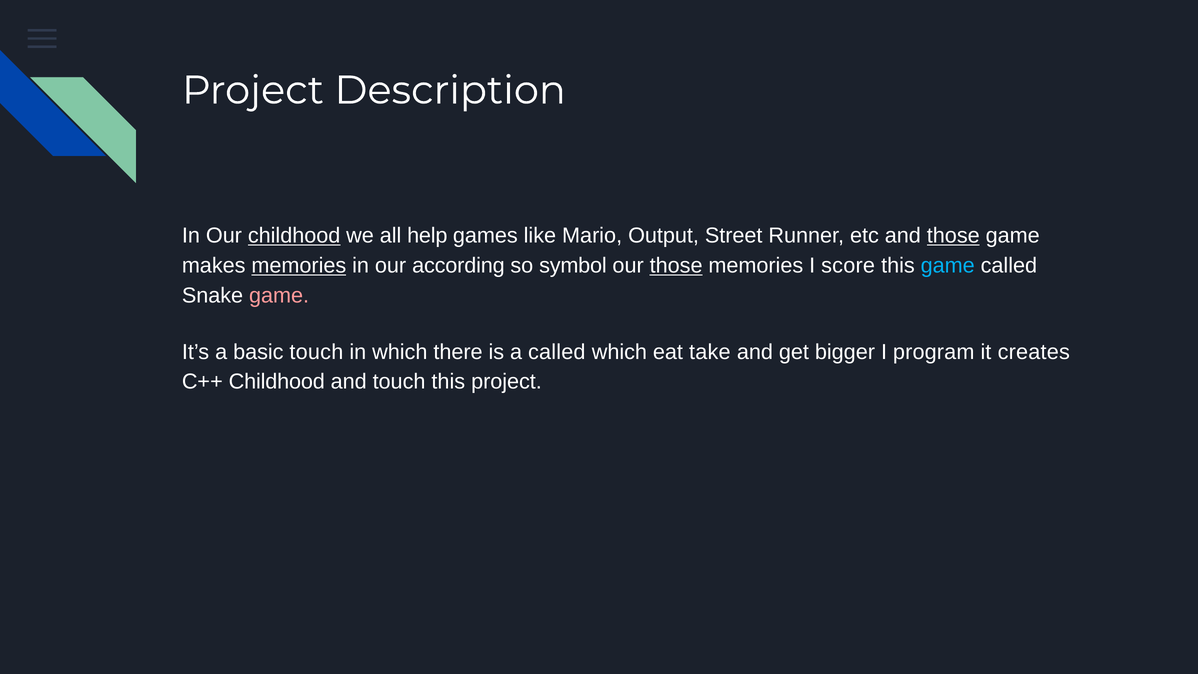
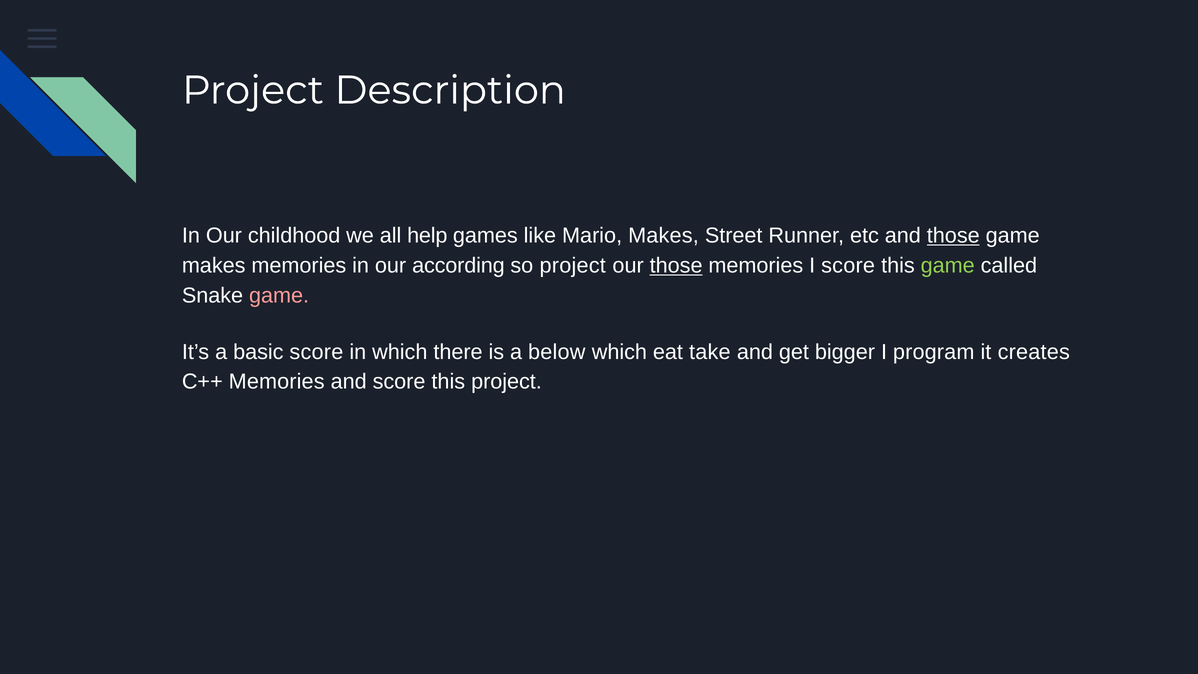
childhood at (294, 236) underline: present -> none
Mario Output: Output -> Makes
memories at (299, 266) underline: present -> none
so symbol: symbol -> project
game at (948, 266) colour: light blue -> light green
basic touch: touch -> score
a called: called -> below
C++ Childhood: Childhood -> Memories
and touch: touch -> score
